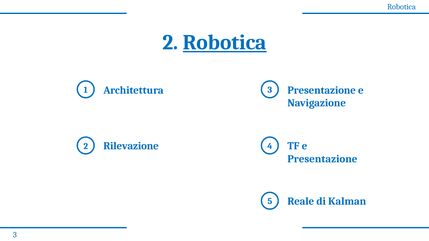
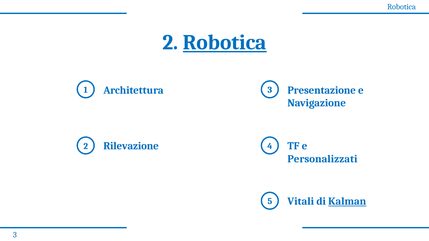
Presentazione at (322, 159): Presentazione -> Personalizzati
Reale: Reale -> Vitali
Kalman underline: none -> present
